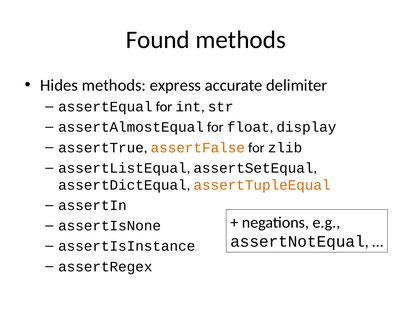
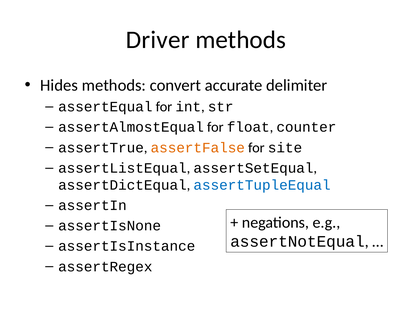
Found: Found -> Driver
express: express -> convert
display: display -> counter
zlib: zlib -> site
assertTupleEqual colour: orange -> blue
